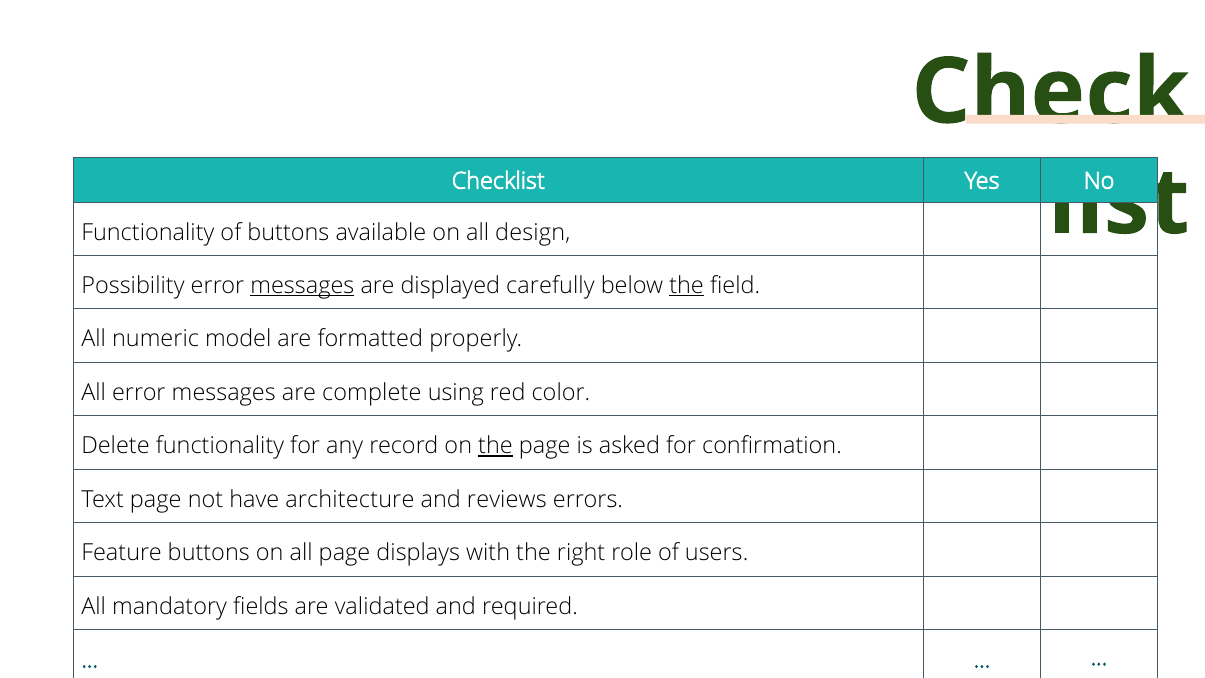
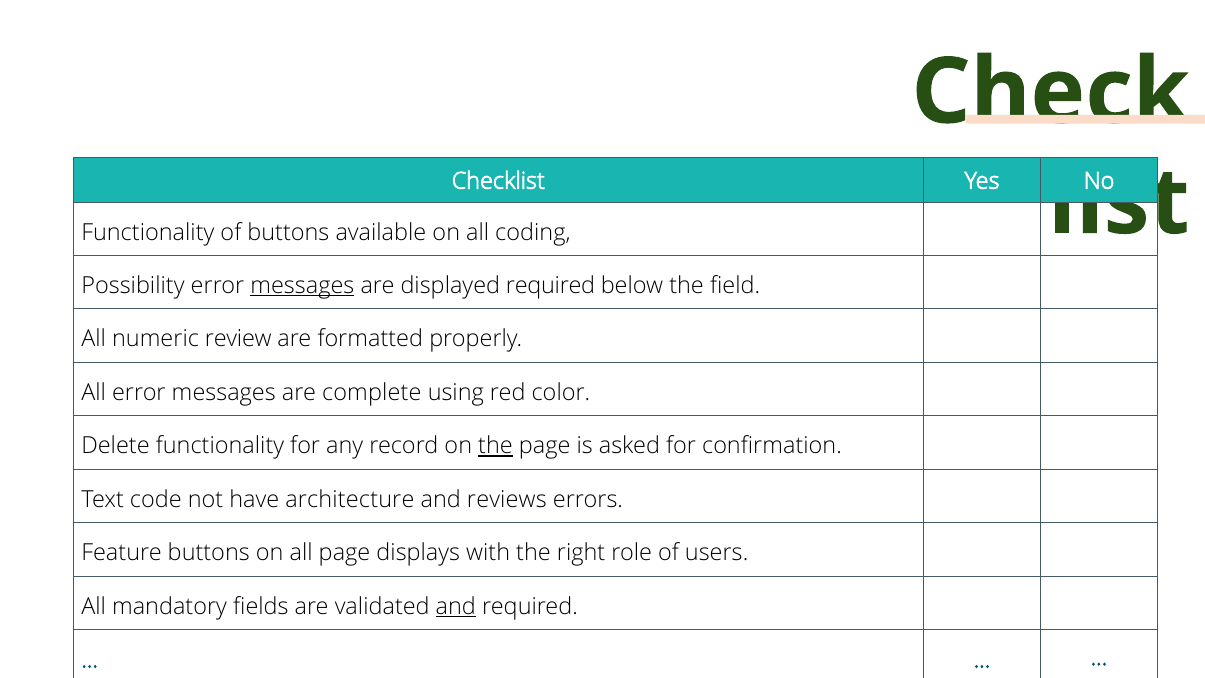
design: design -> coding
displayed carefully: carefully -> required
the at (687, 286) underline: present -> none
model: model -> review
Text page: page -> code
and at (456, 606) underline: none -> present
